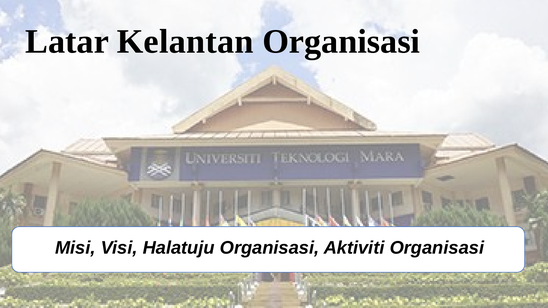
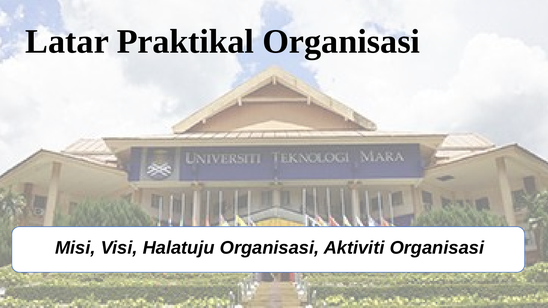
Kelantan: Kelantan -> Praktikal
